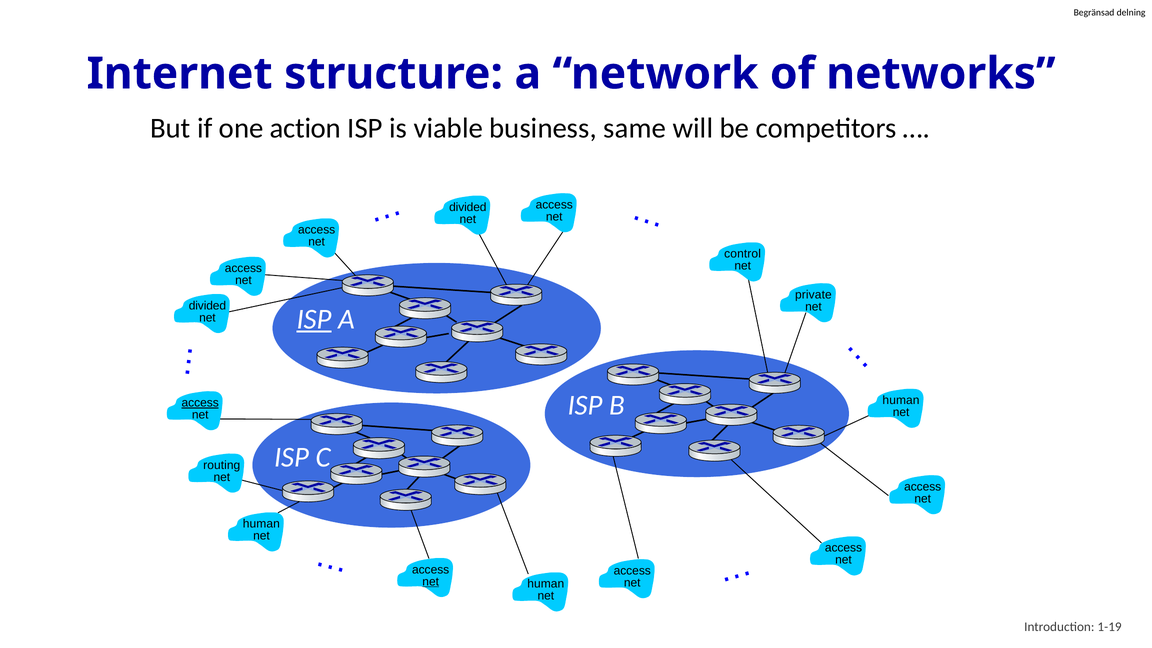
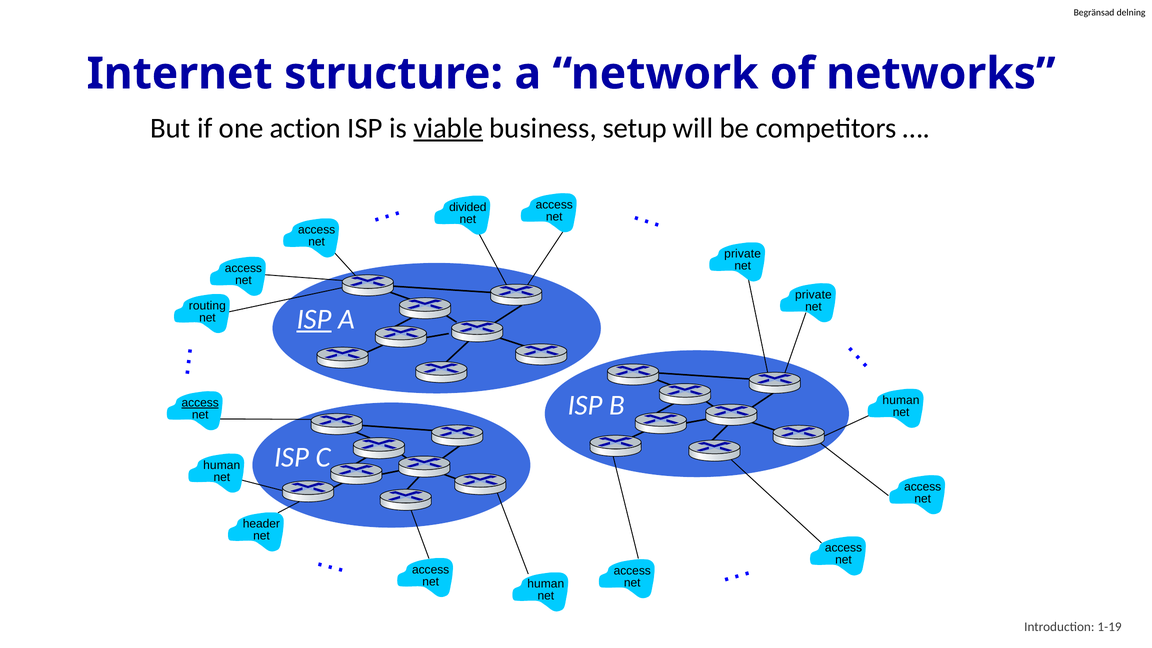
viable underline: none -> present
same: same -> setup
control at (743, 254): control -> private
divided at (207, 306): divided -> routing
routing at (222, 465): routing -> human
human at (261, 524): human -> header
net at (431, 582) underline: present -> none
